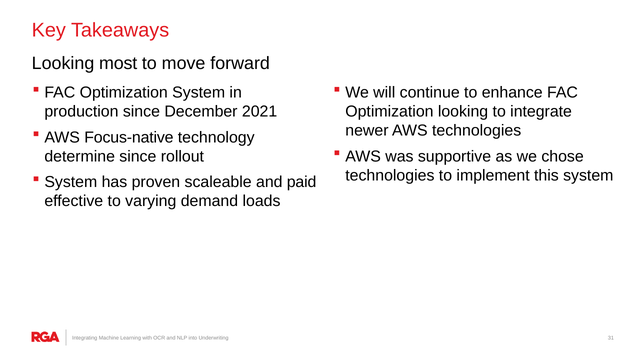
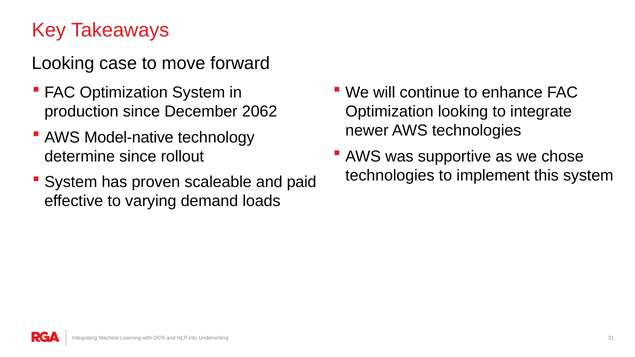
most: most -> case
2021: 2021 -> 2062
Focus-native: Focus-native -> Model-native
